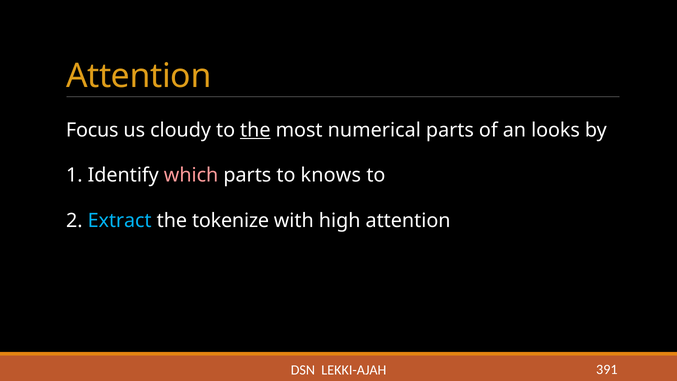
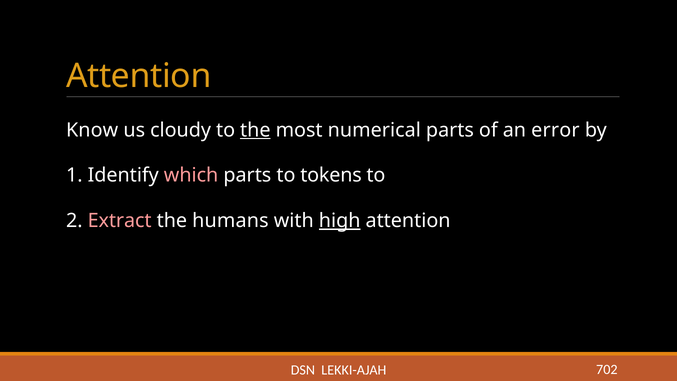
Focus: Focus -> Know
looks: looks -> error
knows: knows -> tokens
Extract colour: light blue -> pink
tokenize: tokenize -> humans
high underline: none -> present
391: 391 -> 702
